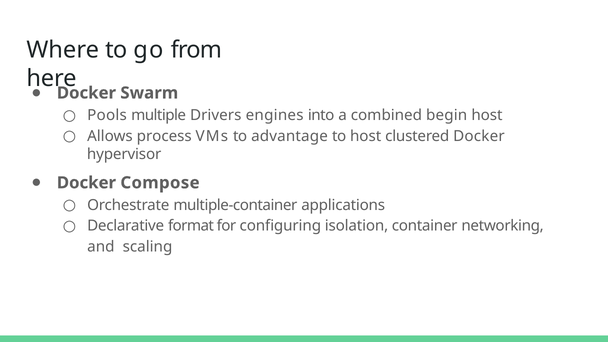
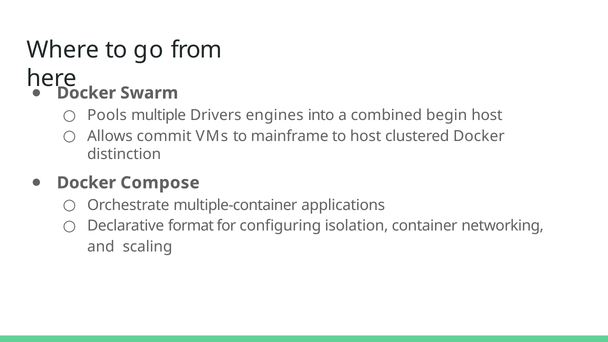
process: process -> commit
advantage: advantage -> mainframe
hypervisor: hypervisor -> distinction
